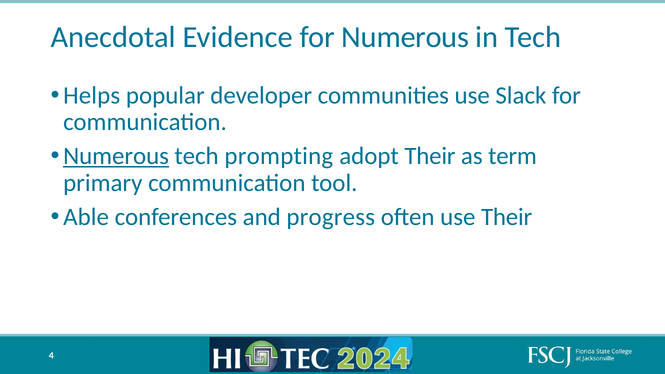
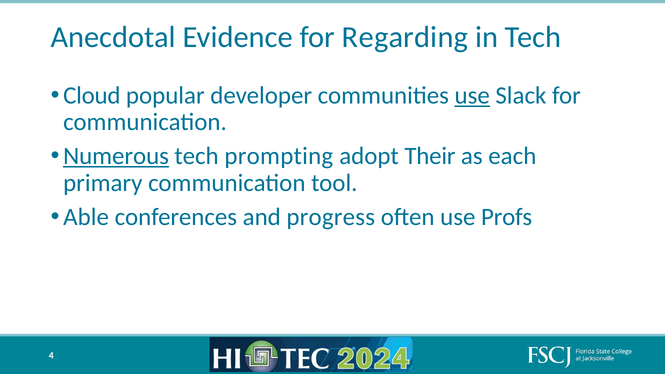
for Numerous: Numerous -> Regarding
Helps: Helps -> Cloud
use at (472, 95) underline: none -> present
term: term -> each
use Their: Their -> Profs
